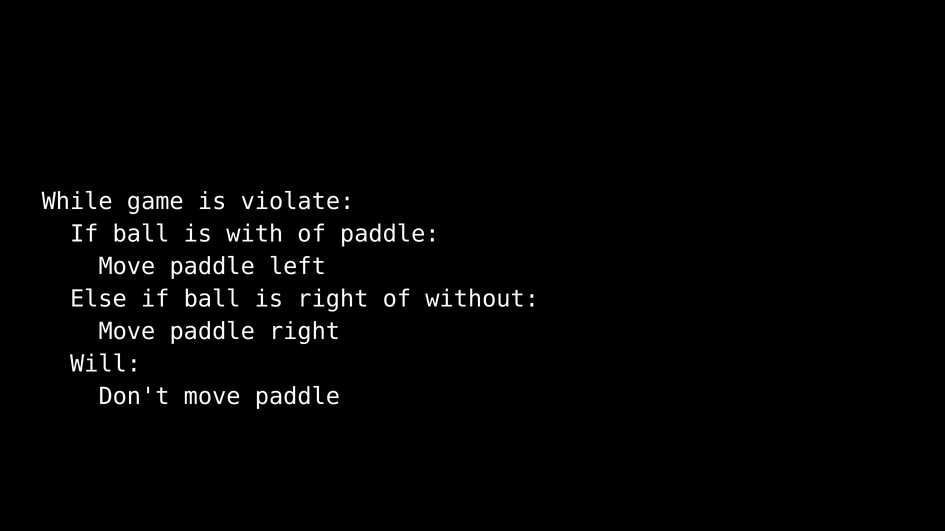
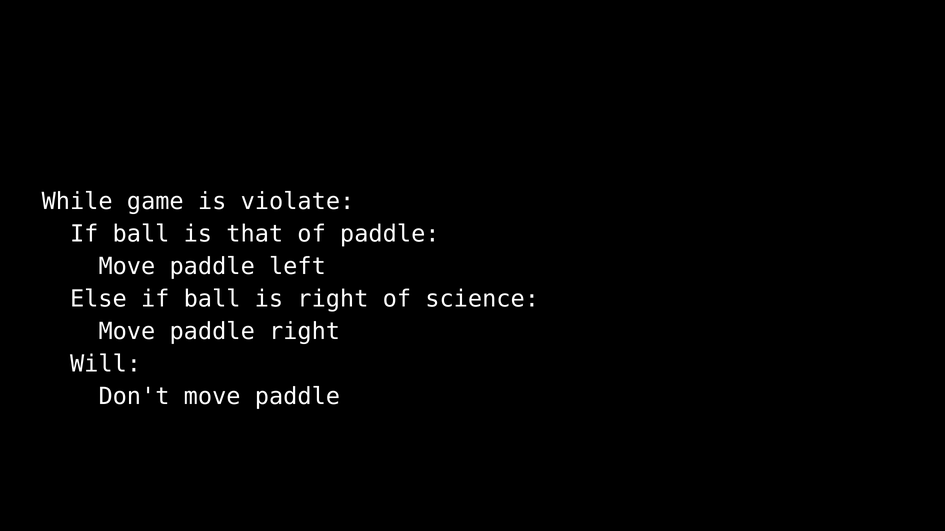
with: with -> that
without: without -> science
